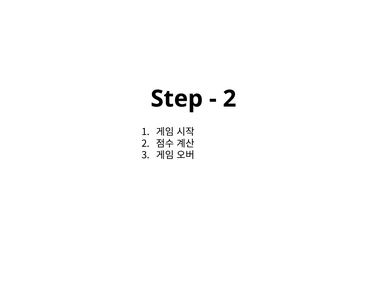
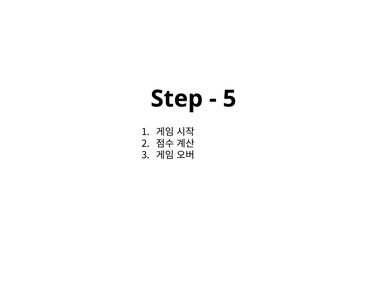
2 at (230, 99): 2 -> 5
